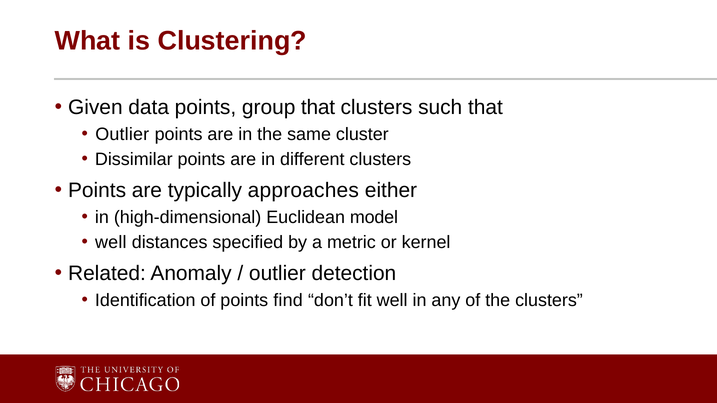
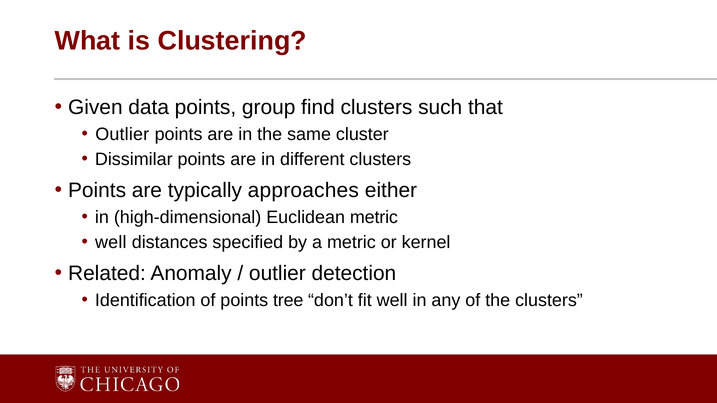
group that: that -> find
Euclidean model: model -> metric
find: find -> tree
